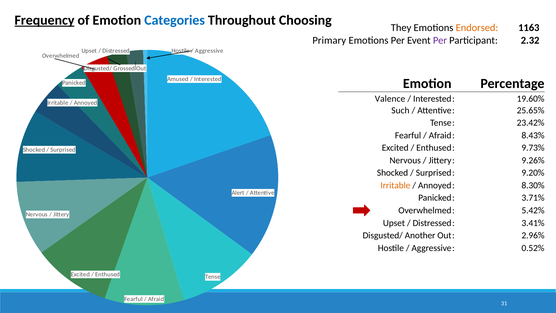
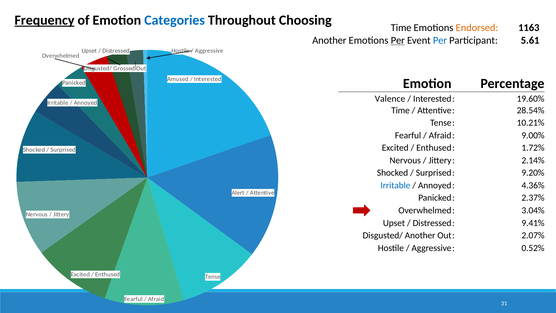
They at (401, 28): They -> Time
Primary at (329, 40): Primary -> Another
Per at (398, 40) underline: none -> present
Per at (440, 40) colour: purple -> blue
2.32: 2.32 -> 5.61
Such at (400, 110): Such -> Time
25.65%: 25.65% -> 28.54%
23.42%: 23.42% -> 10.21%
8.43%: 8.43% -> 9.00%
9.73%: 9.73% -> 1.72%
9.26%: 9.26% -> 2.14%
Irritable at (395, 185) colour: orange -> blue
8.30%: 8.30% -> 4.36%
3.71%: 3.71% -> 2.37%
5.42%: 5.42% -> 3.04%
3.41%: 3.41% -> 9.41%
2.96%: 2.96% -> 2.07%
